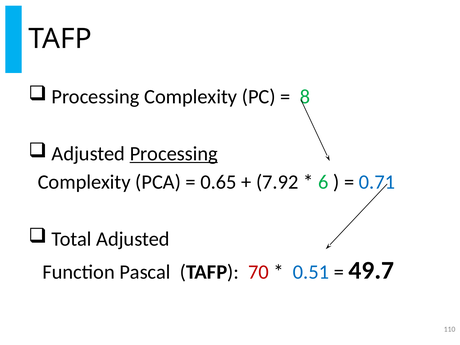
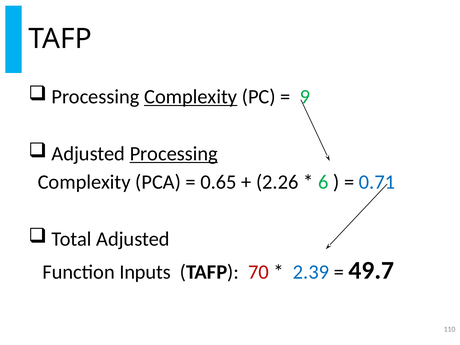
Complexity at (191, 97) underline: none -> present
8: 8 -> 9
7.92: 7.92 -> 2.26
Pascal: Pascal -> Inputs
0.51: 0.51 -> 2.39
